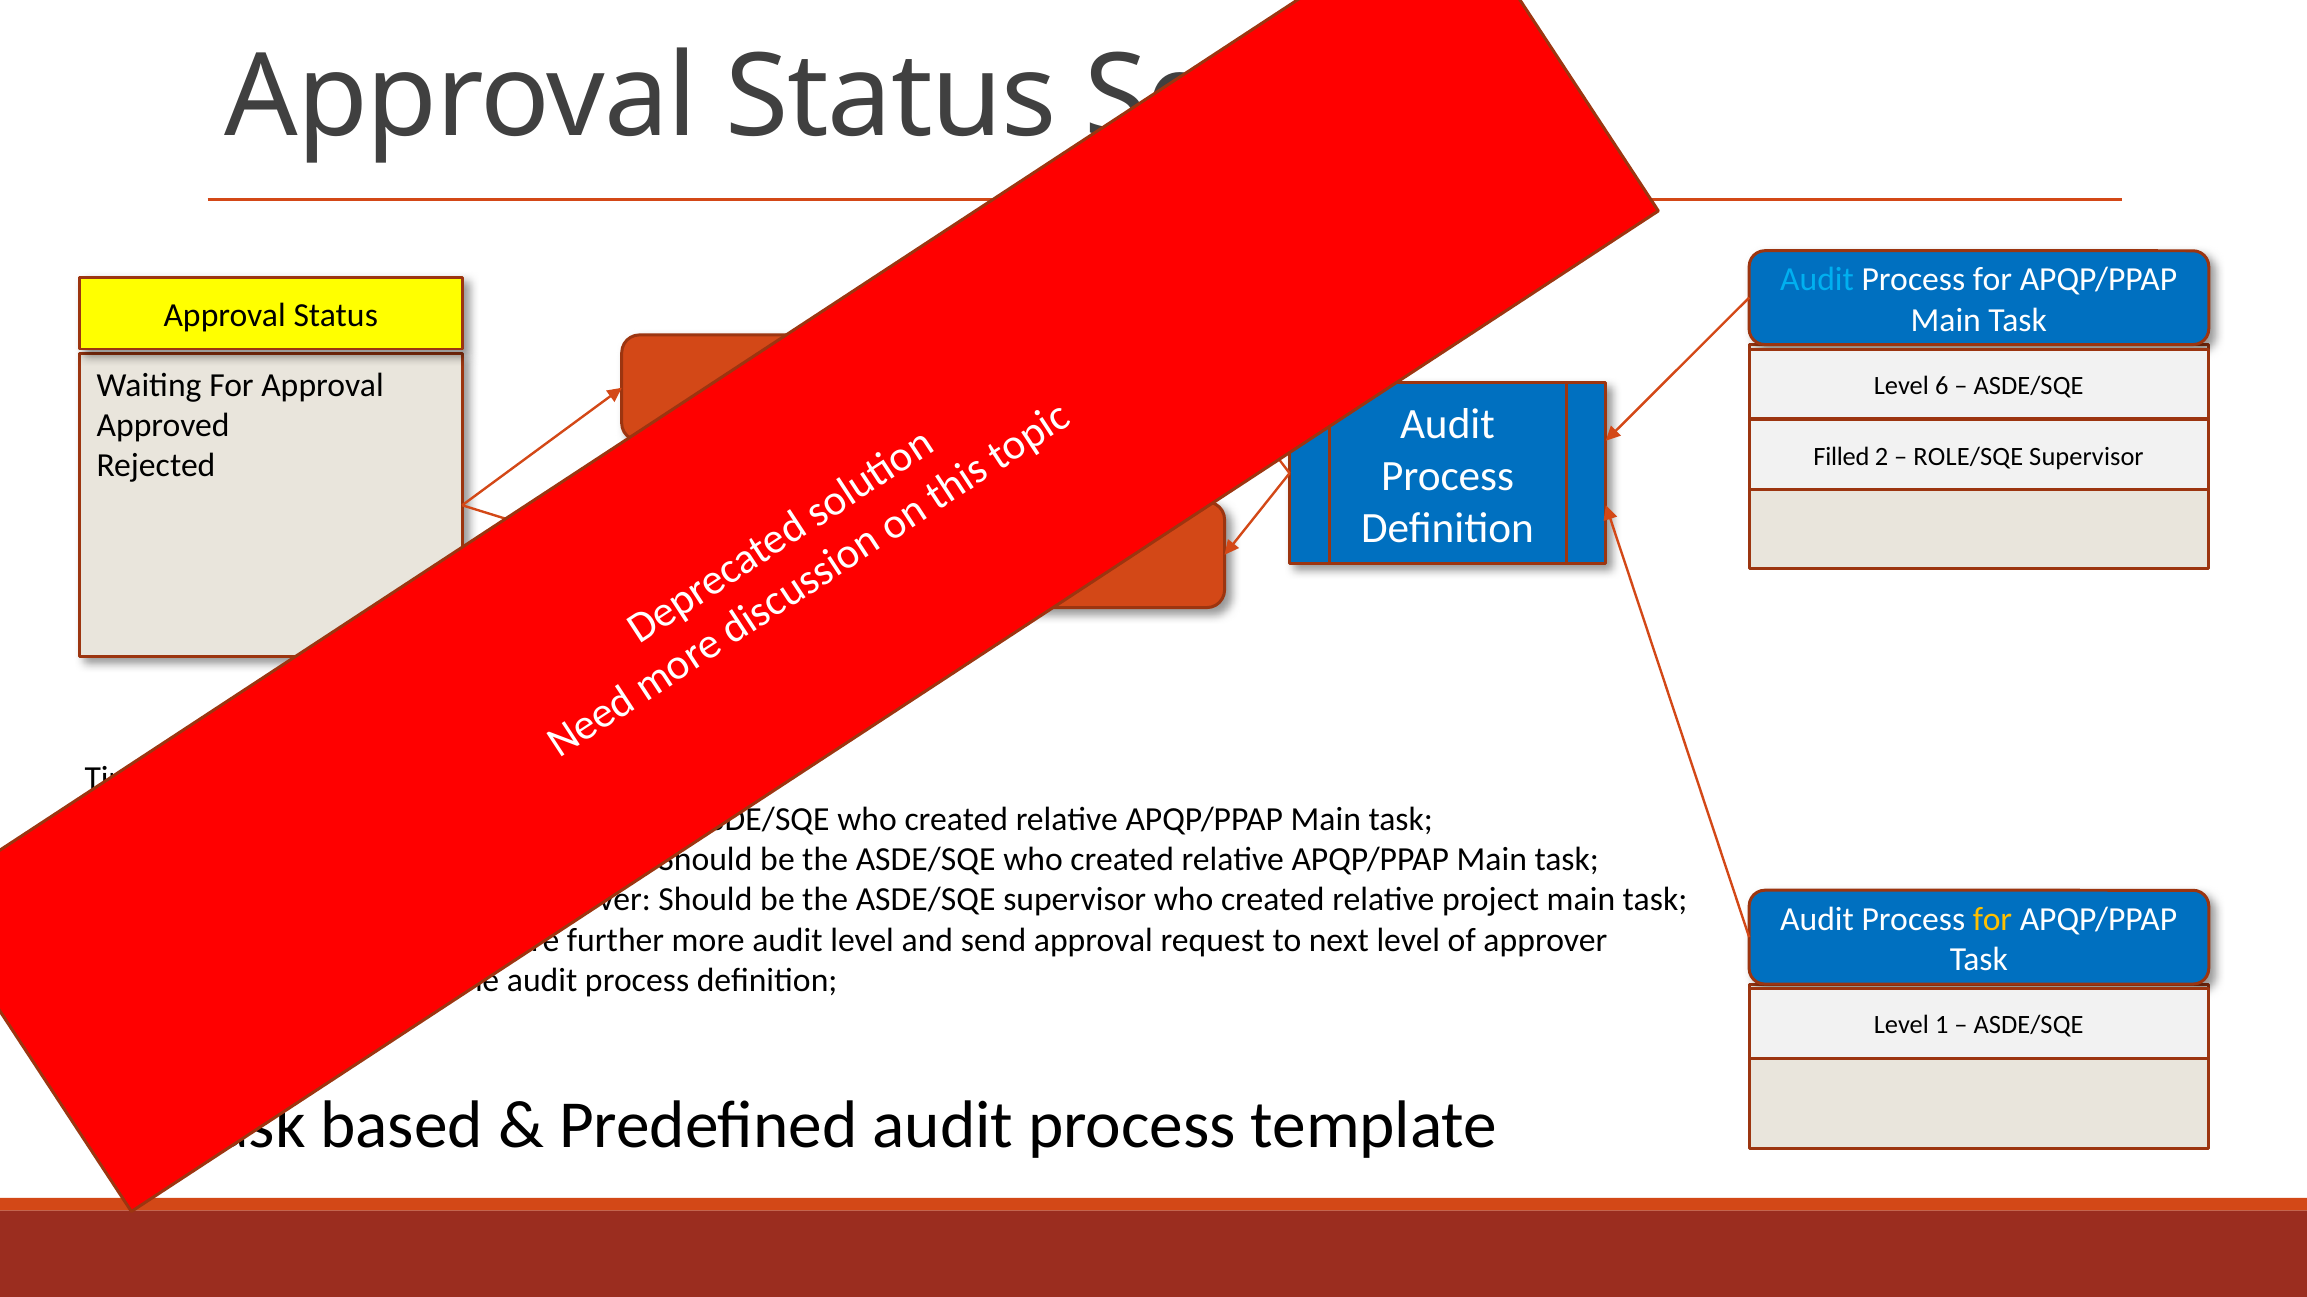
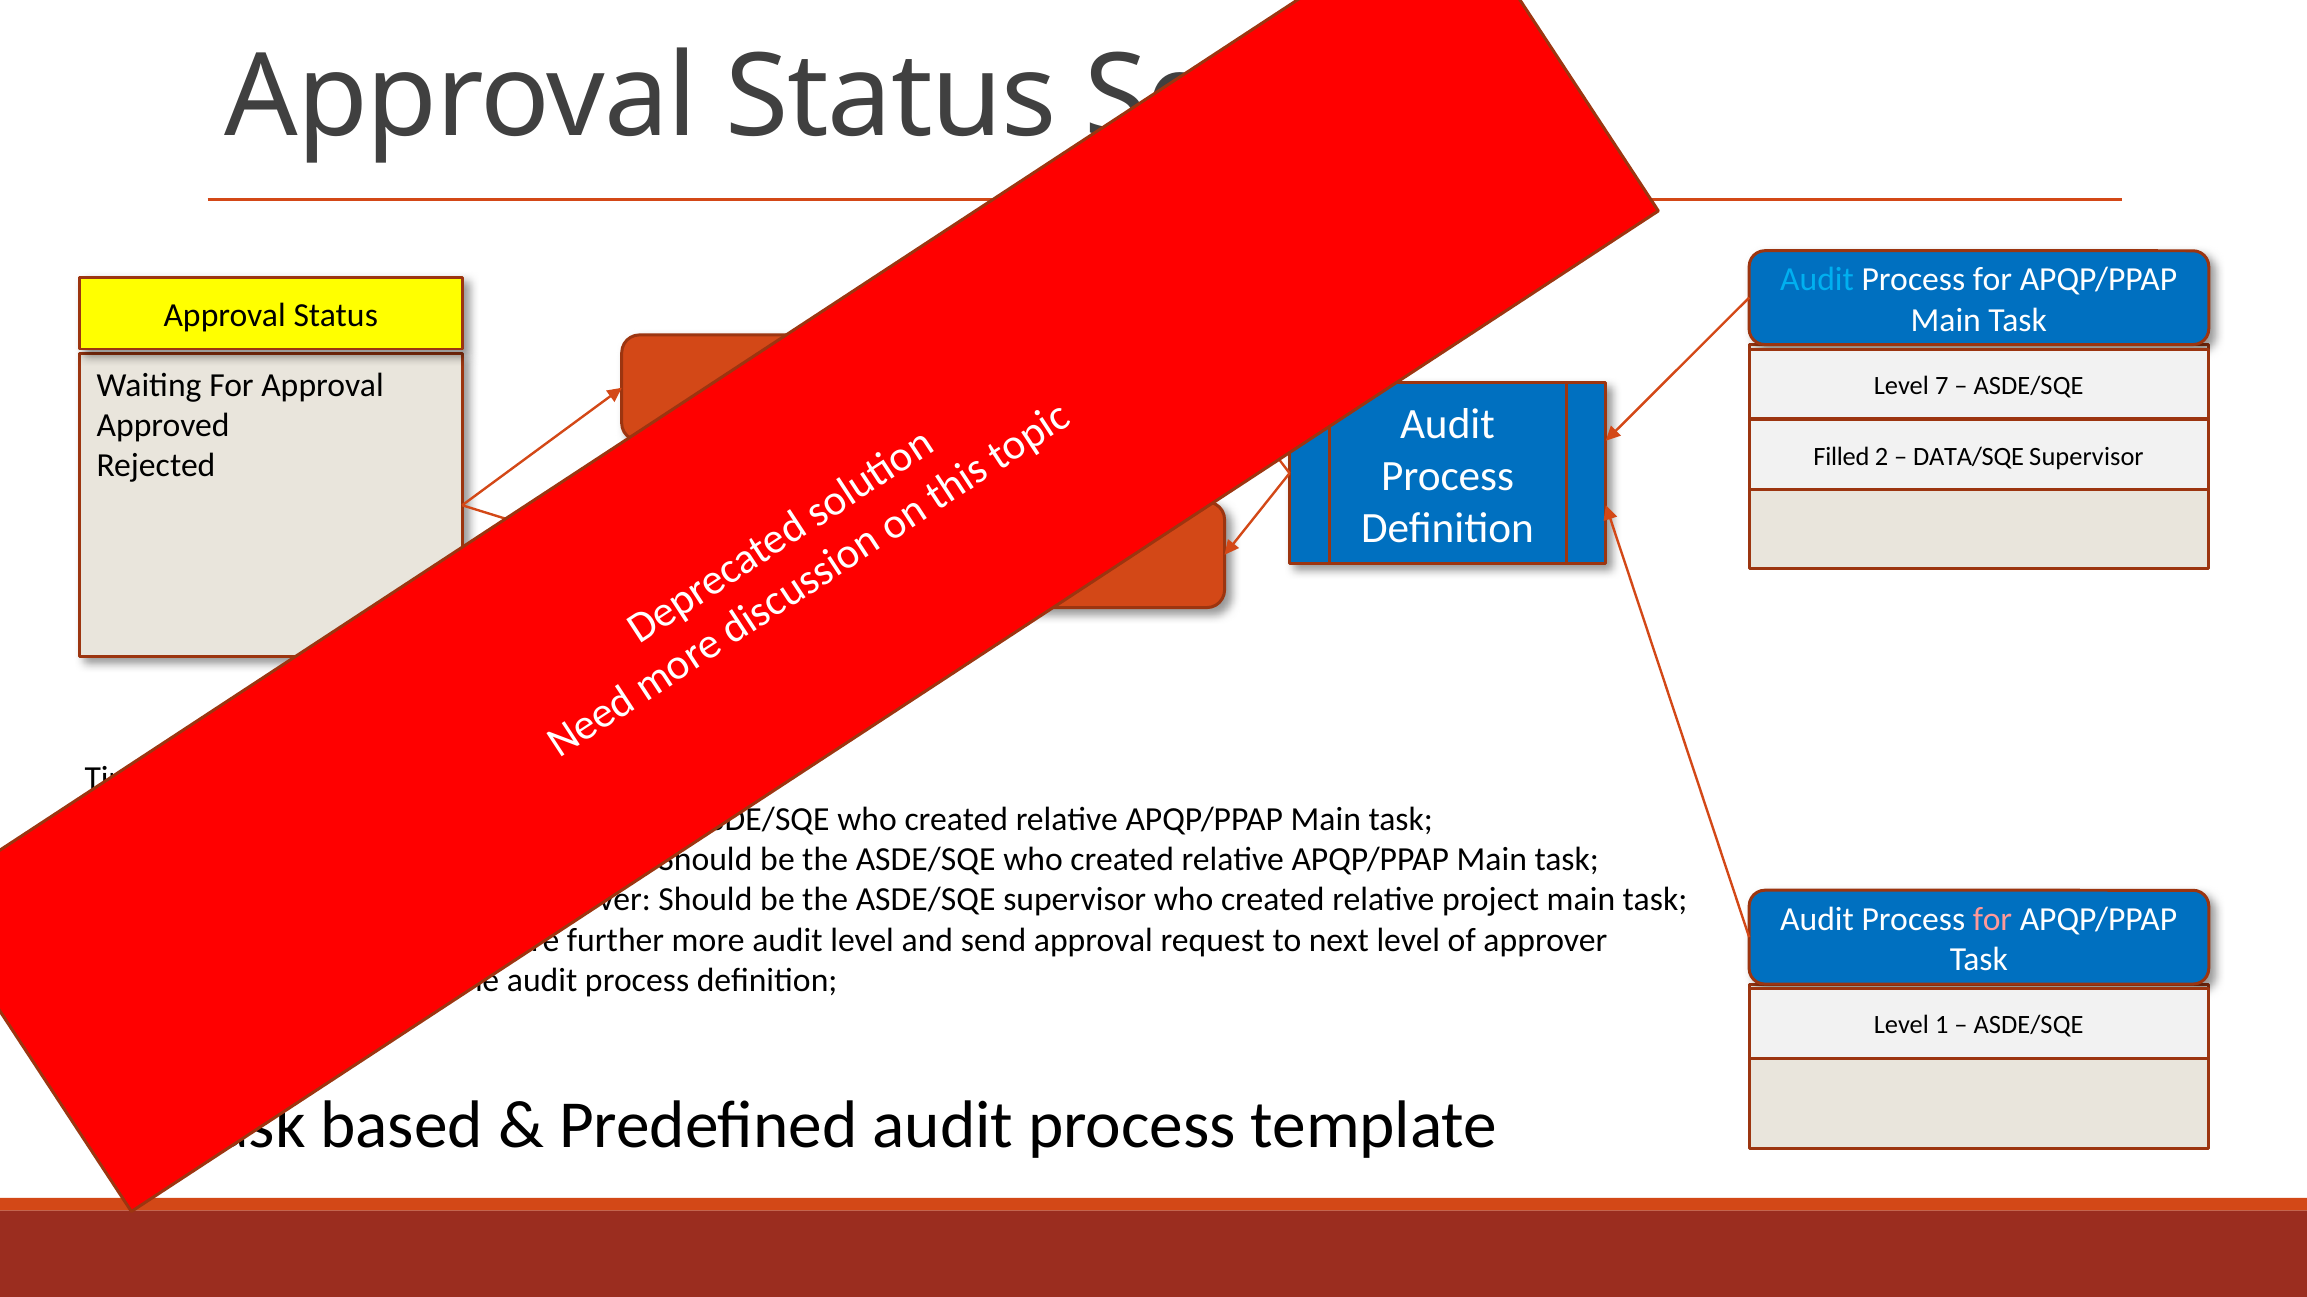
6: 6 -> 7
ROLE/SQE: ROLE/SQE -> DATA/SQE
for at (1993, 920) colour: yellow -> pink
